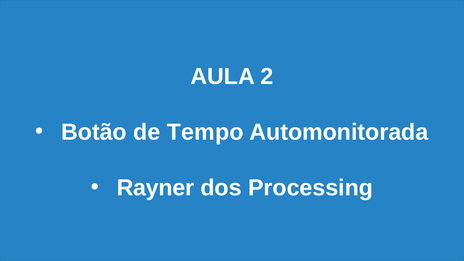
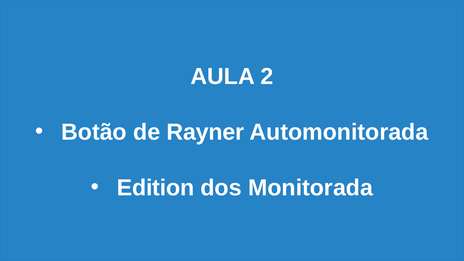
Tempo: Tempo -> Rayner
Rayner: Rayner -> Edition
Processing: Processing -> Monitorada
